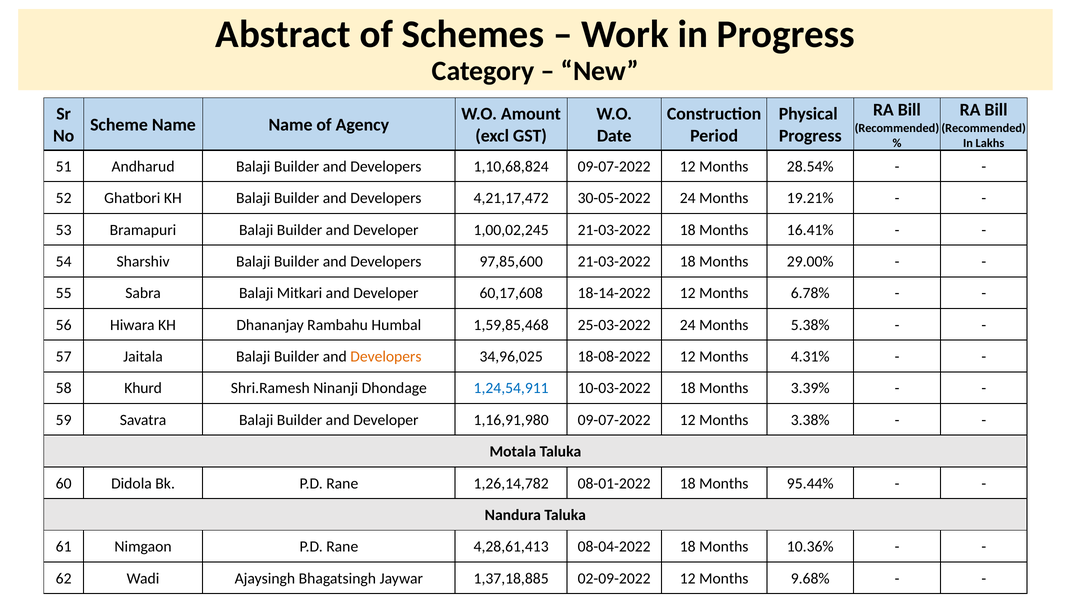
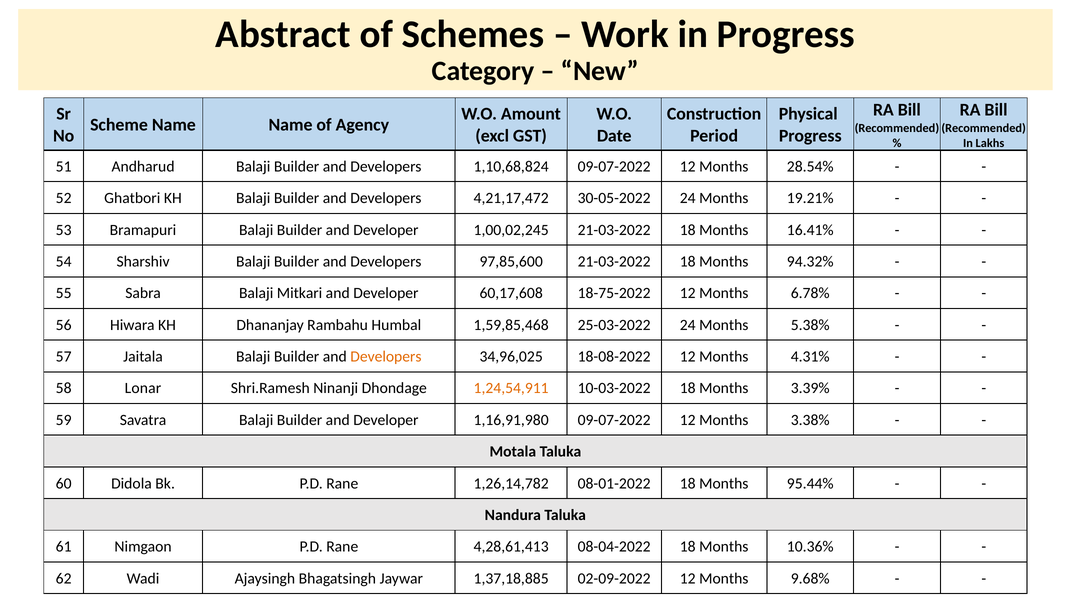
29.00%: 29.00% -> 94.32%
18-14-2022: 18-14-2022 -> 18-75-2022
Khurd: Khurd -> Lonar
1,24,54,911 colour: blue -> orange
